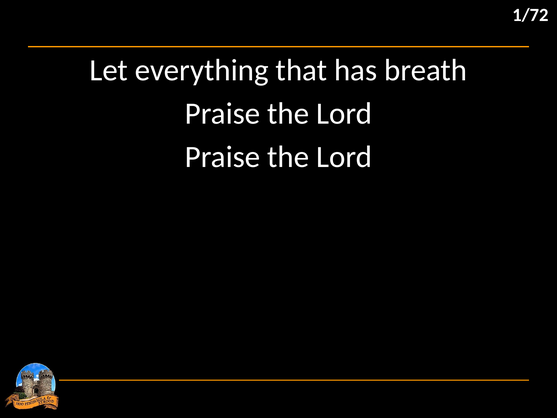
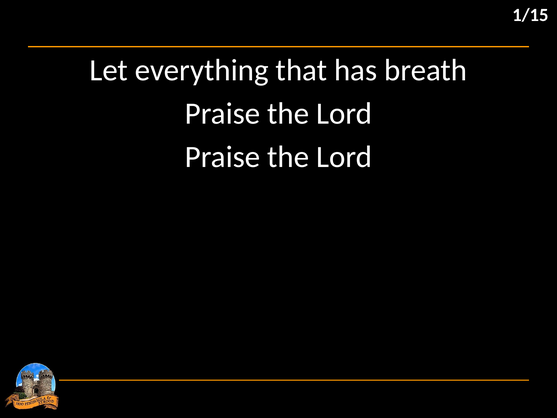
1/72: 1/72 -> 1/15
